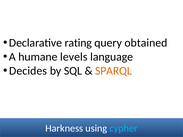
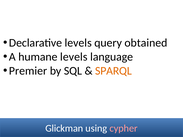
Declarative rating: rating -> levels
Decides: Decides -> Premier
Harkness: Harkness -> Glickman
cypher colour: light blue -> pink
